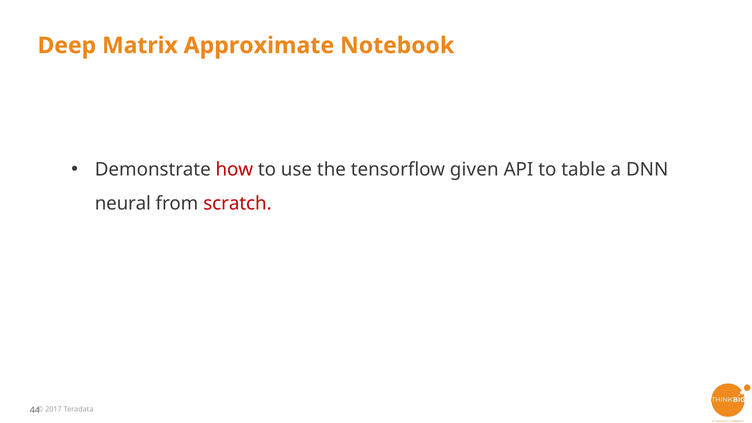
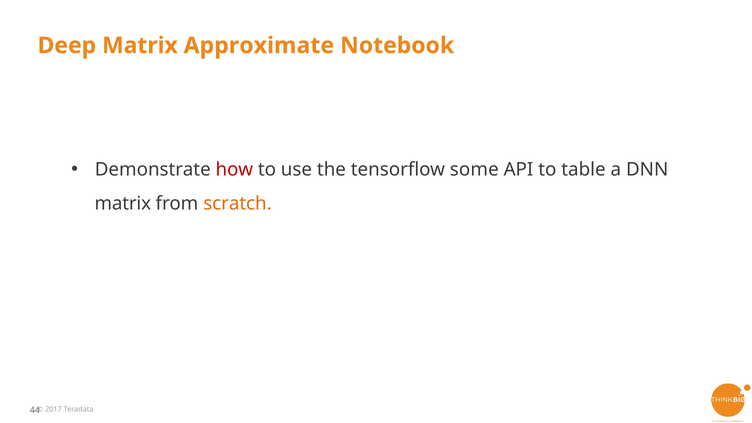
given: given -> some
neural at (123, 203): neural -> matrix
scratch colour: red -> orange
